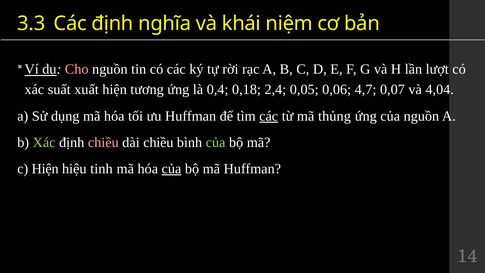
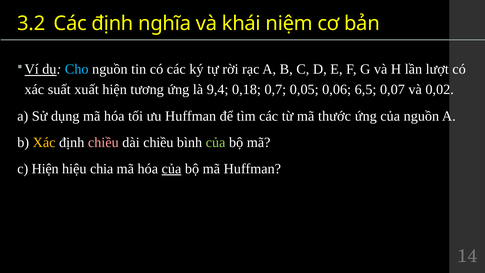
3.3: 3.3 -> 3.2
Cho colour: pink -> light blue
0,4: 0,4 -> 9,4
2,4: 2,4 -> 0,7
4,7: 4,7 -> 6,5
4,04: 4,04 -> 0,02
các at (269, 116) underline: present -> none
thủng: thủng -> thước
Xác at (44, 142) colour: light green -> yellow
tinh: tinh -> chia
